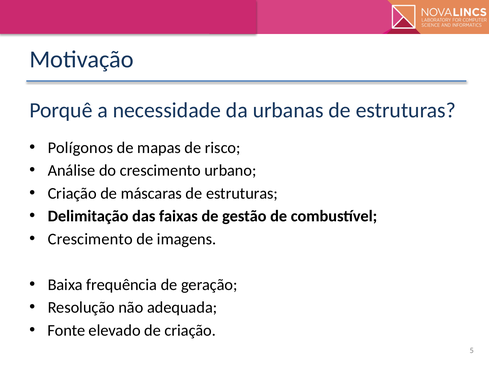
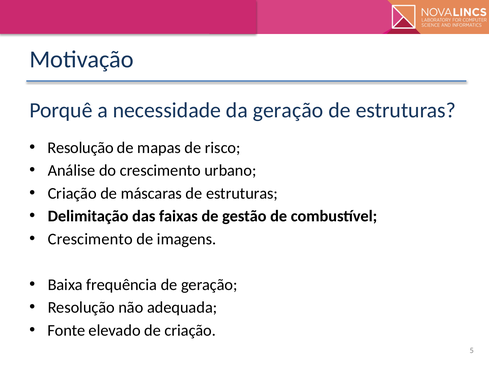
da urbanas: urbanas -> geração
Polígonos at (80, 148): Polígonos -> Resolução
